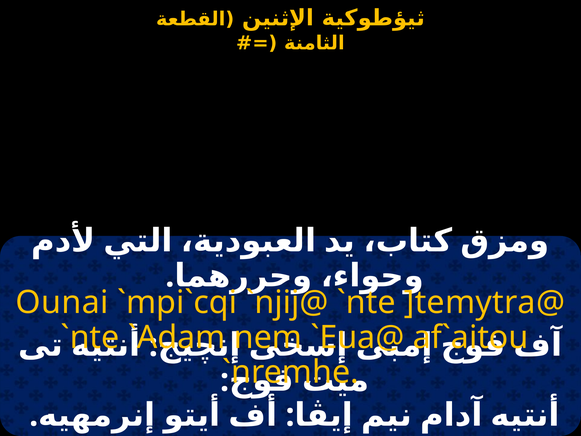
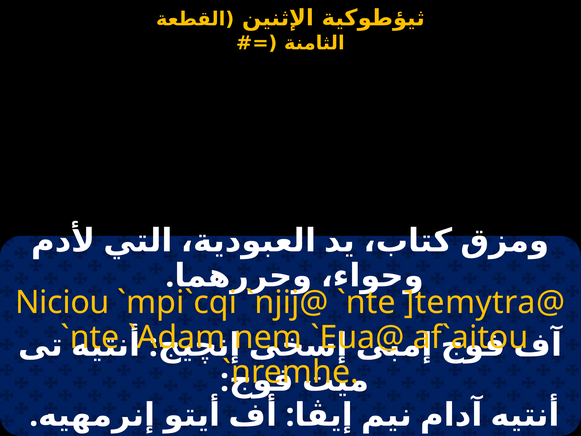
Ounai: Ounai -> Niciou
